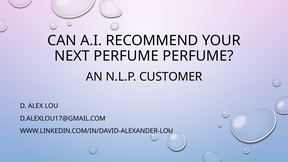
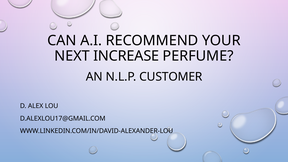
NEXT PERFUME: PERFUME -> INCREASE
